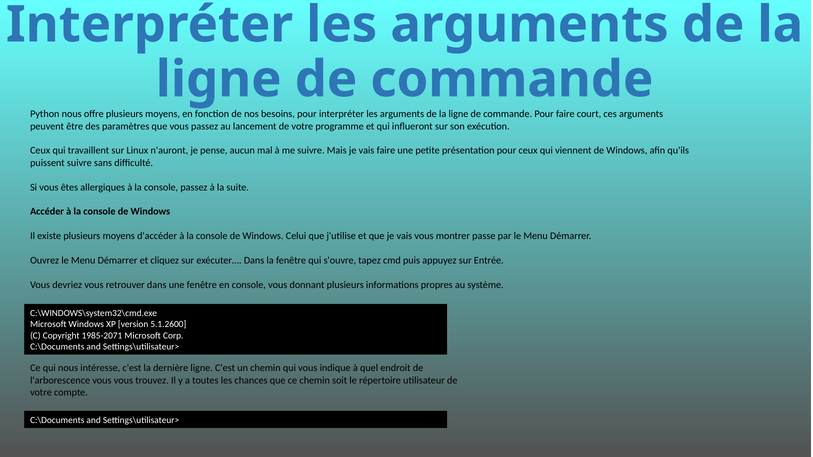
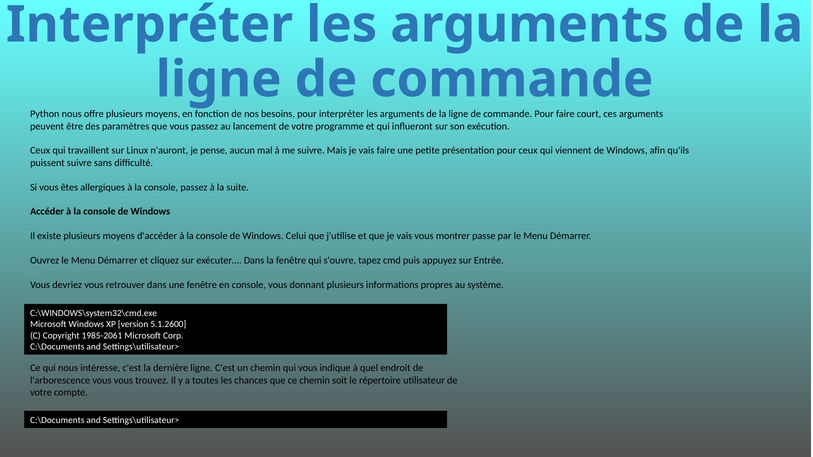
1985-2071: 1985-2071 -> 1985-2061
